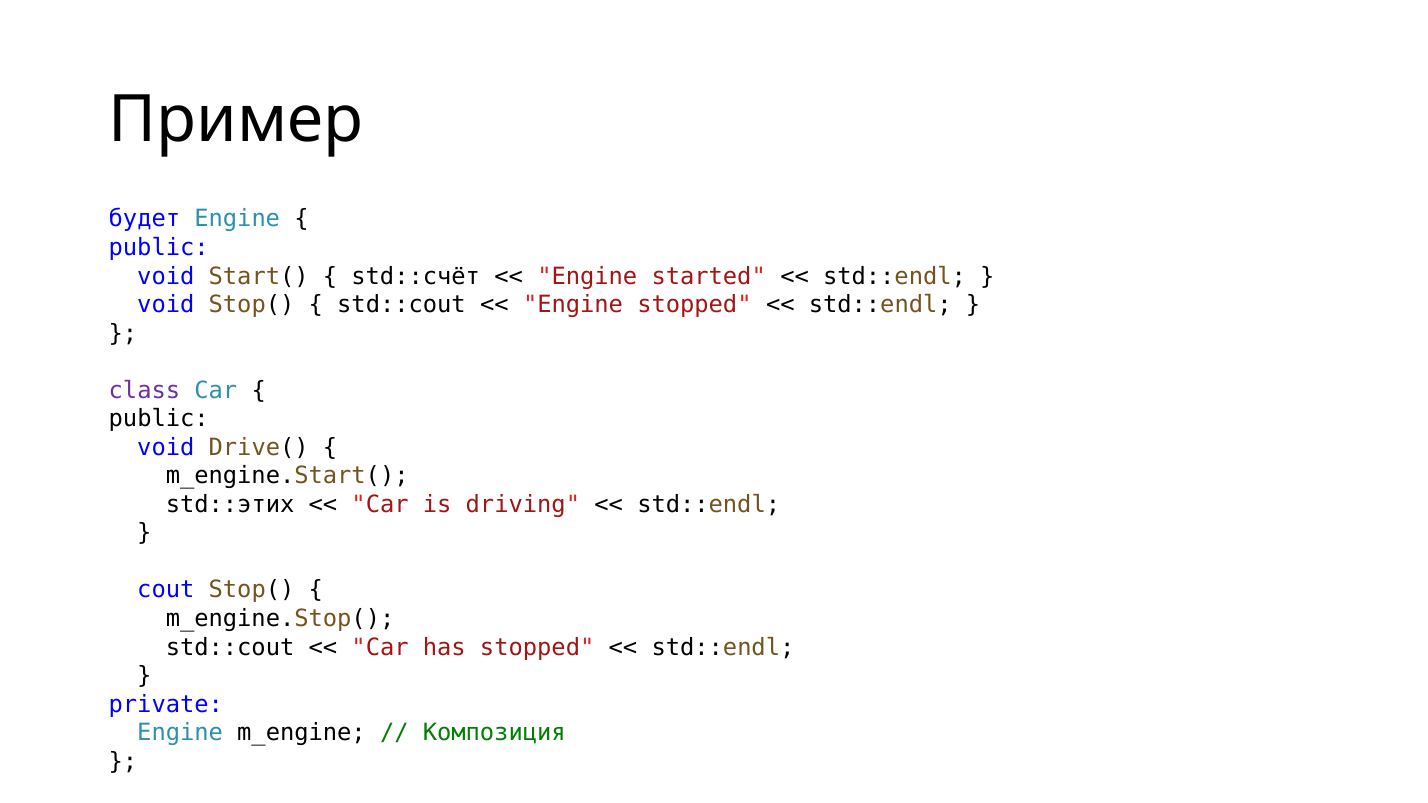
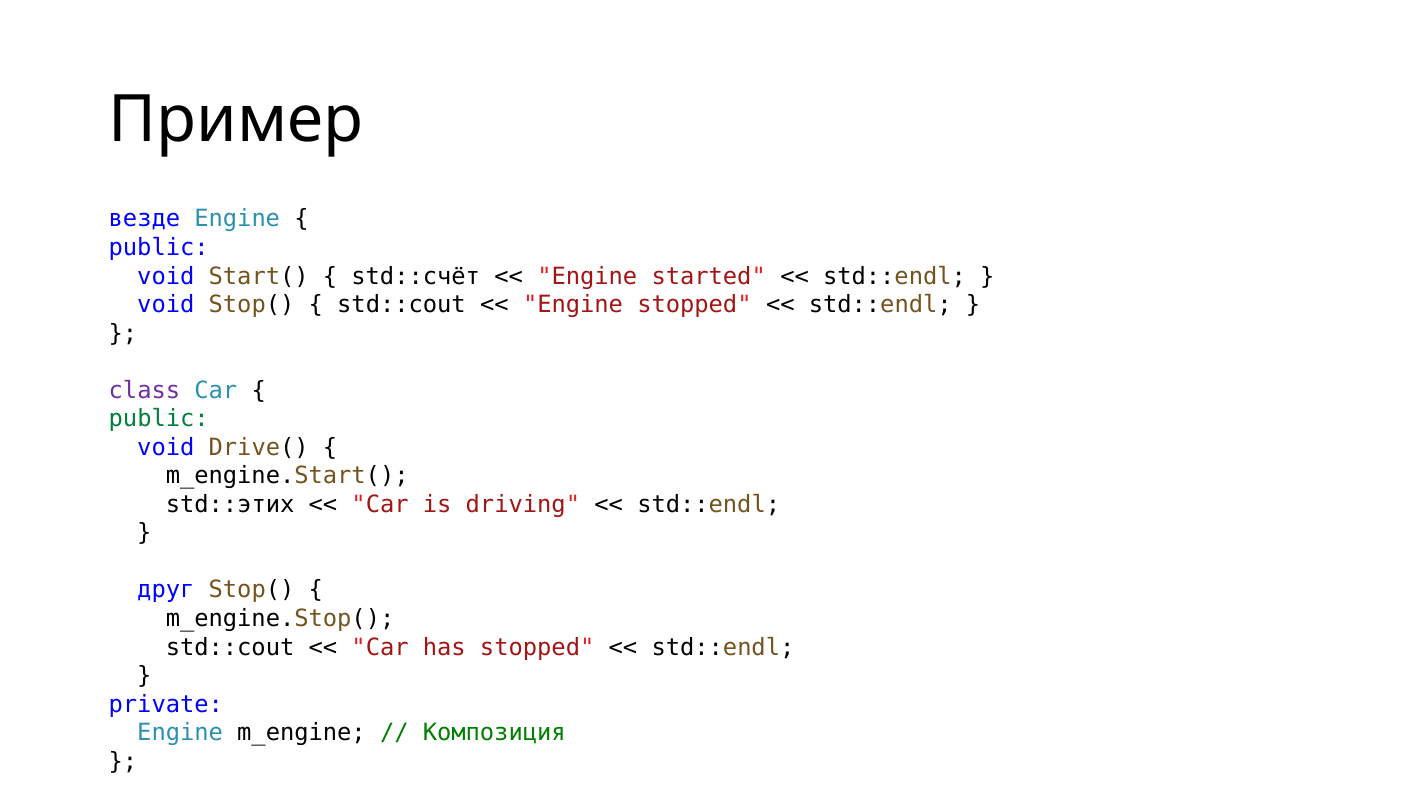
будет: будет -> везде
public at (159, 419) colour: black -> green
cout: cout -> друг
